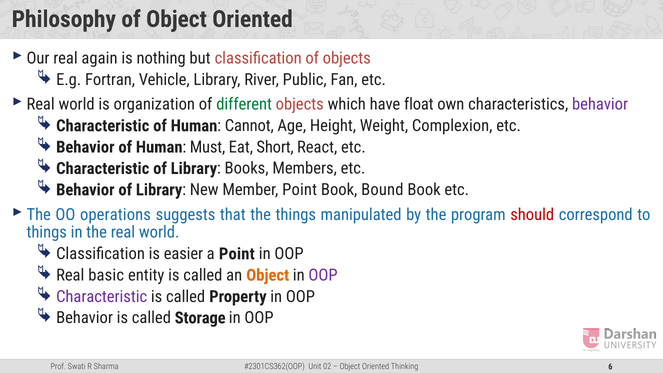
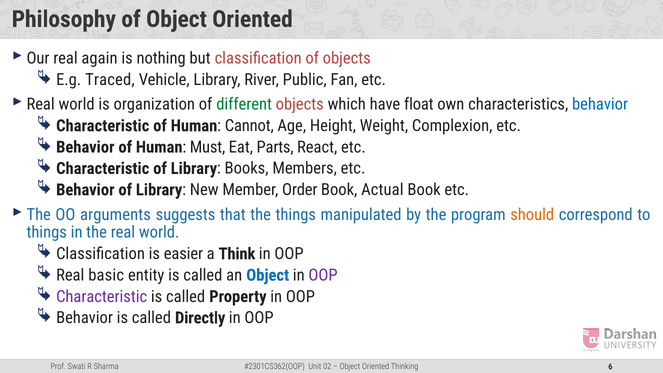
Fortran: Fortran -> Traced
behavior at (600, 104) colour: purple -> blue
Short: Short -> Parts
Member Point: Point -> Order
Bound: Bound -> Actual
operations: operations -> arguments
should colour: red -> orange
a Point: Point -> Think
Object at (268, 275) colour: orange -> blue
Storage: Storage -> Directly
